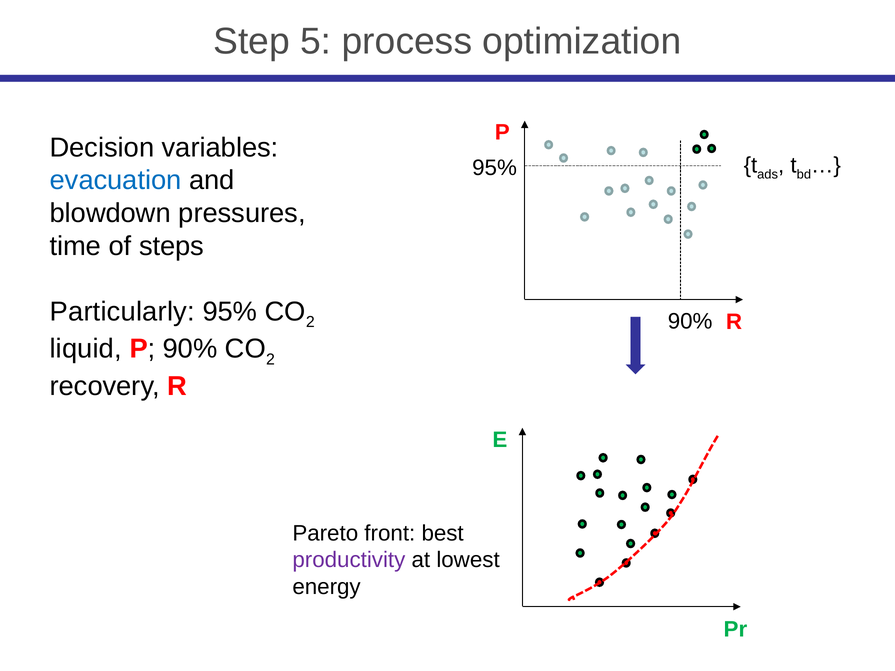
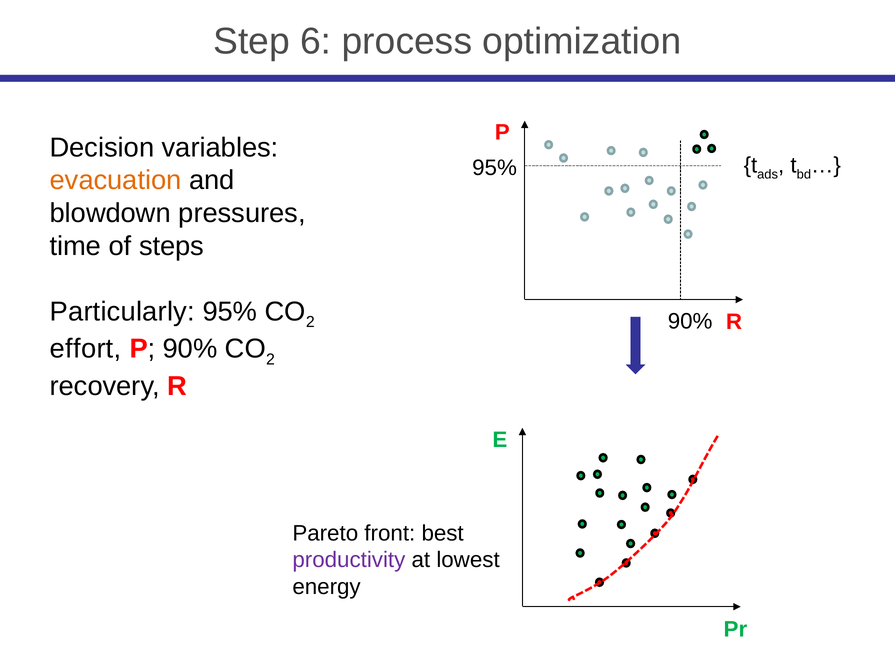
5: 5 -> 6
evacuation colour: blue -> orange
liquid: liquid -> effort
